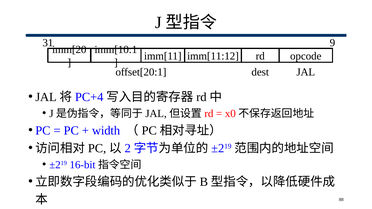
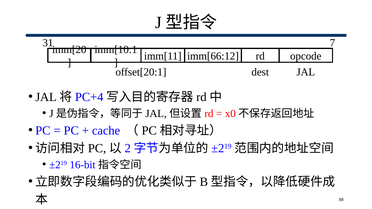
9: 9 -> 7
imm[11:12: imm[11:12 -> imm[66:12
width: width -> cache
